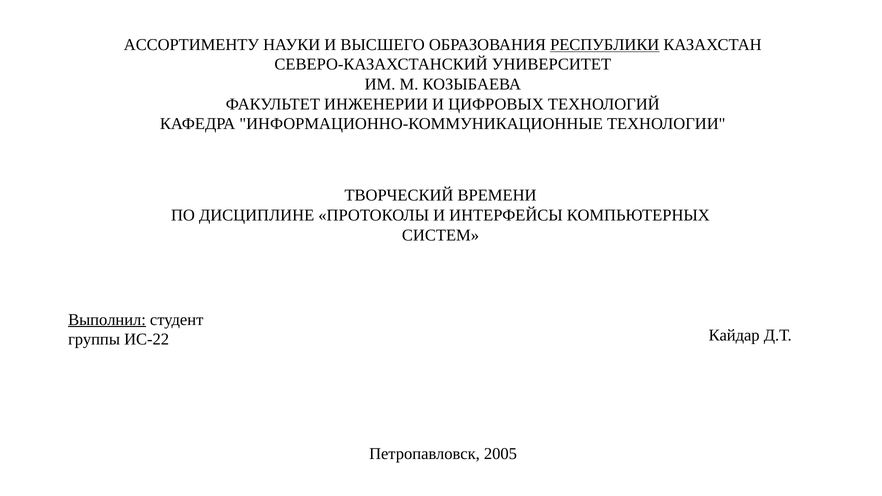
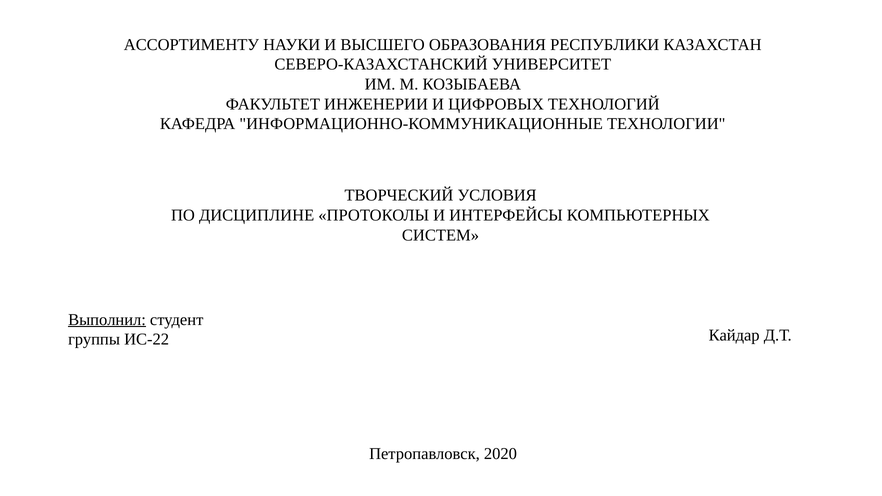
РЕСПУБЛИКИ underline: present -> none
ВРЕМЕНИ: ВРЕМЕНИ -> УСЛОВИЯ
2005: 2005 -> 2020
